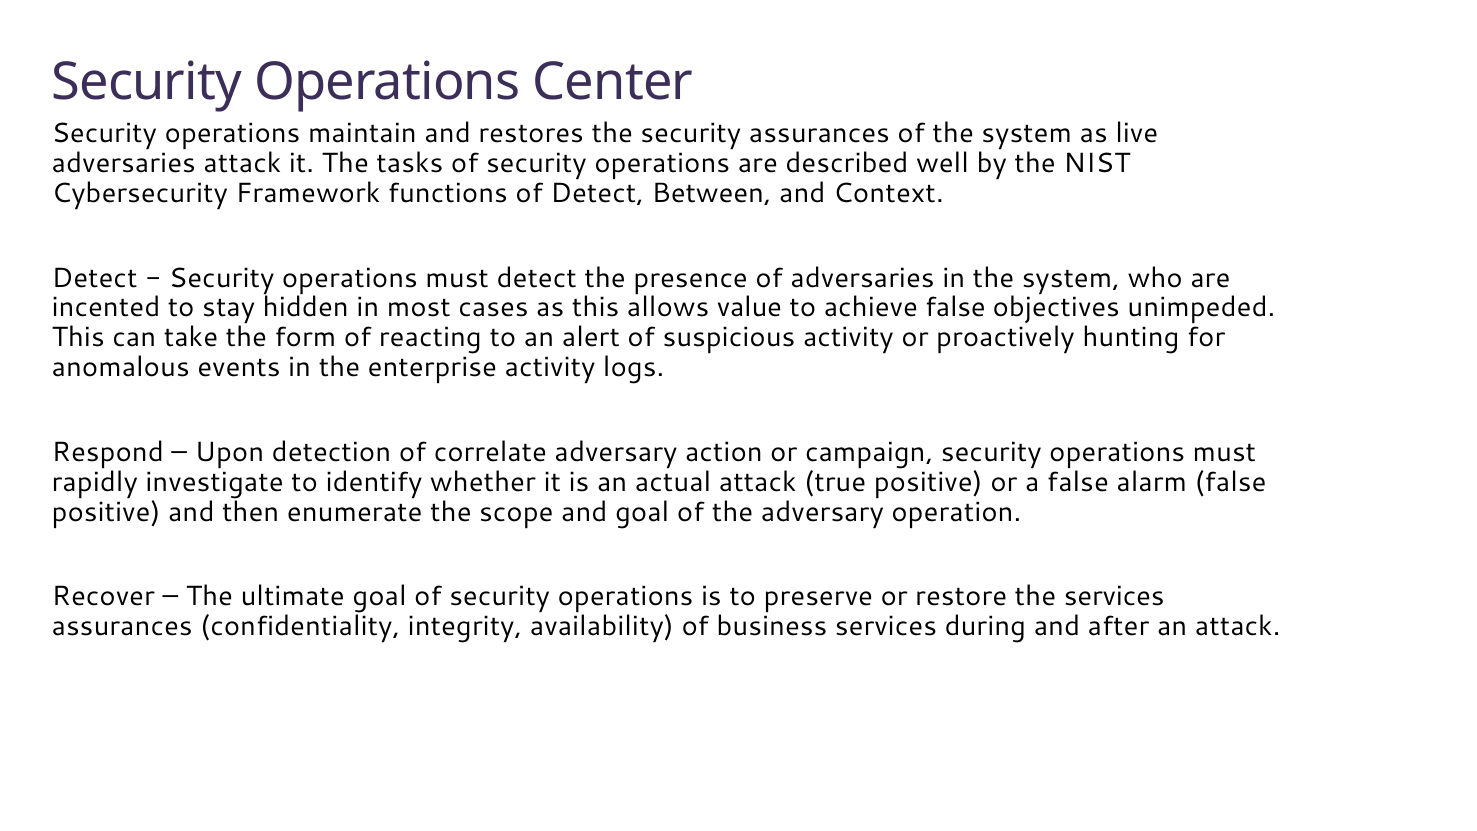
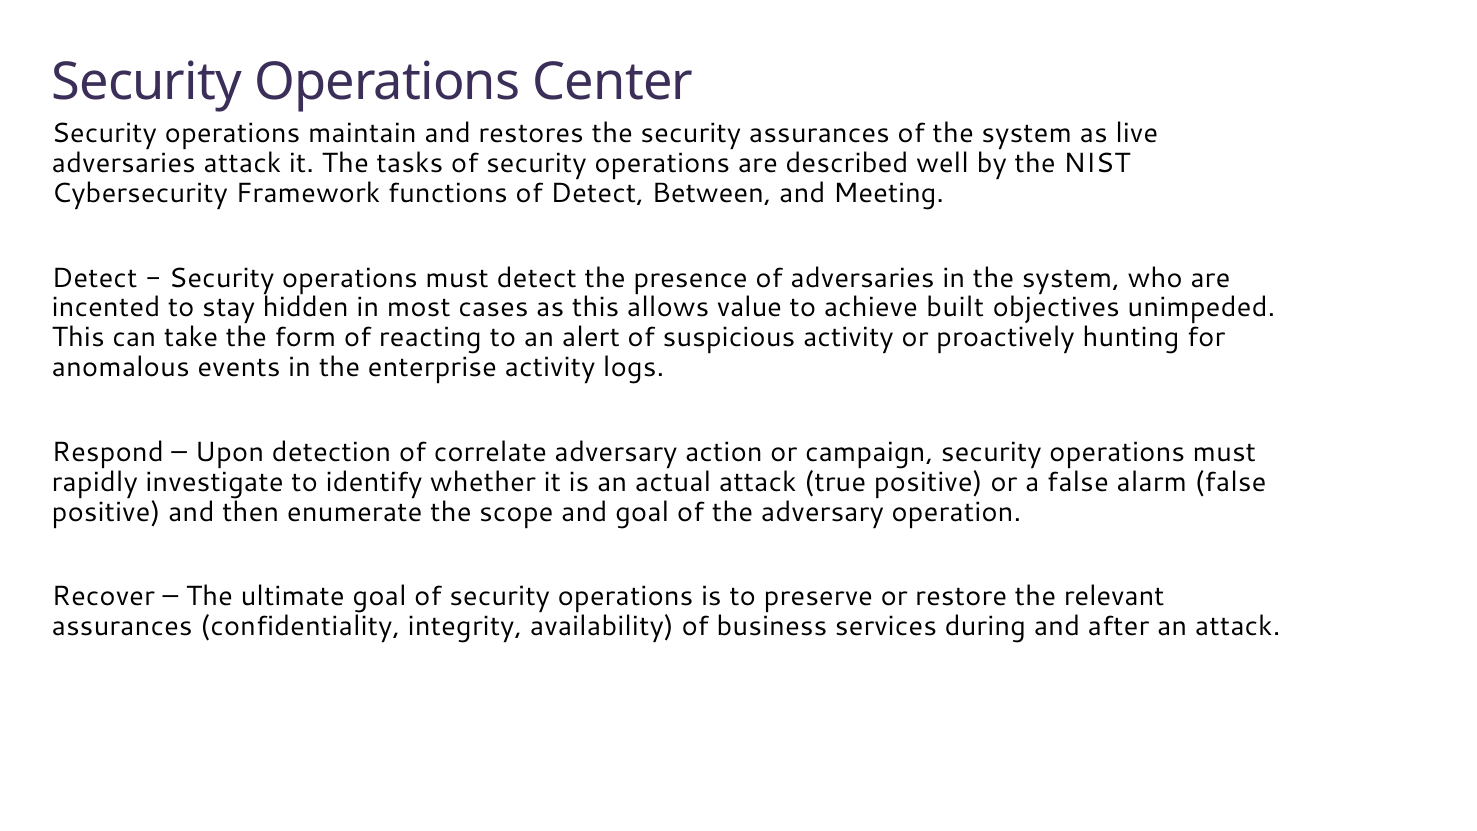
Context: Context -> Meeting
achieve false: false -> built
the services: services -> relevant
